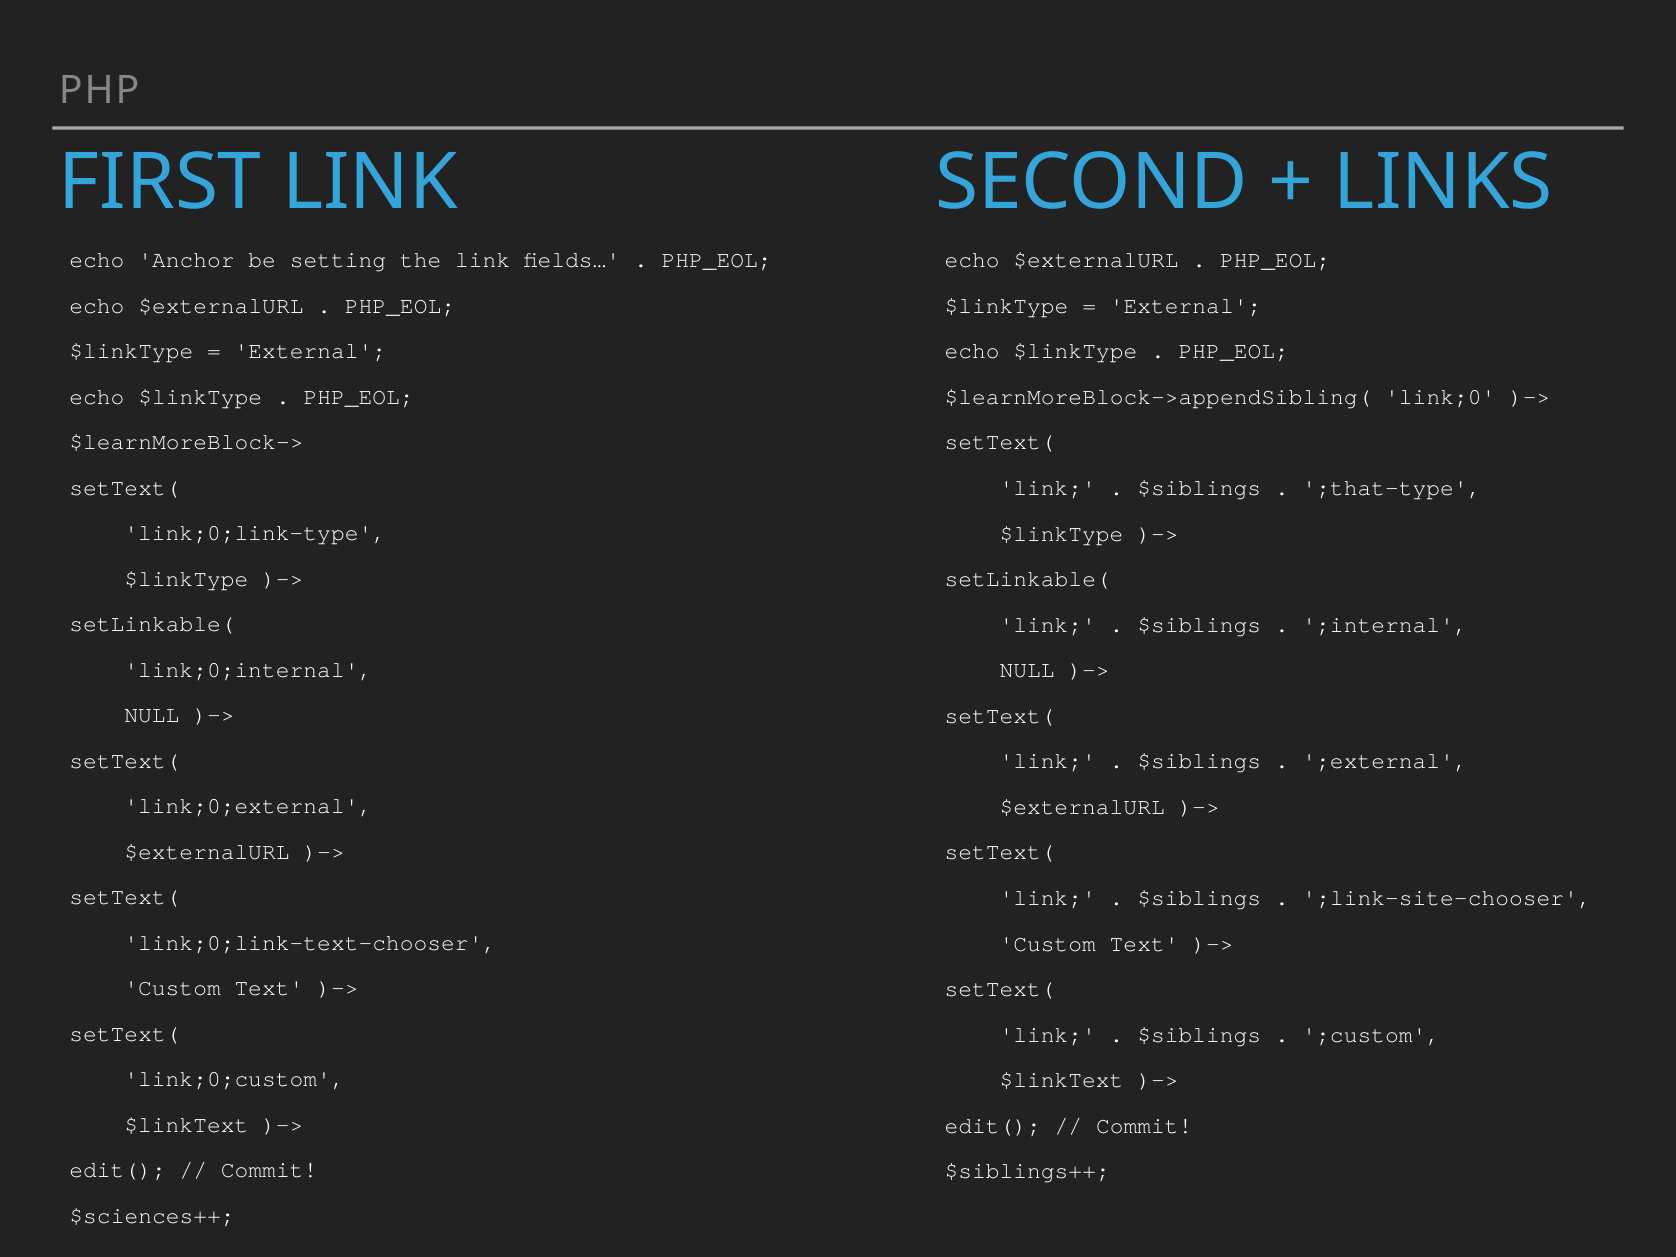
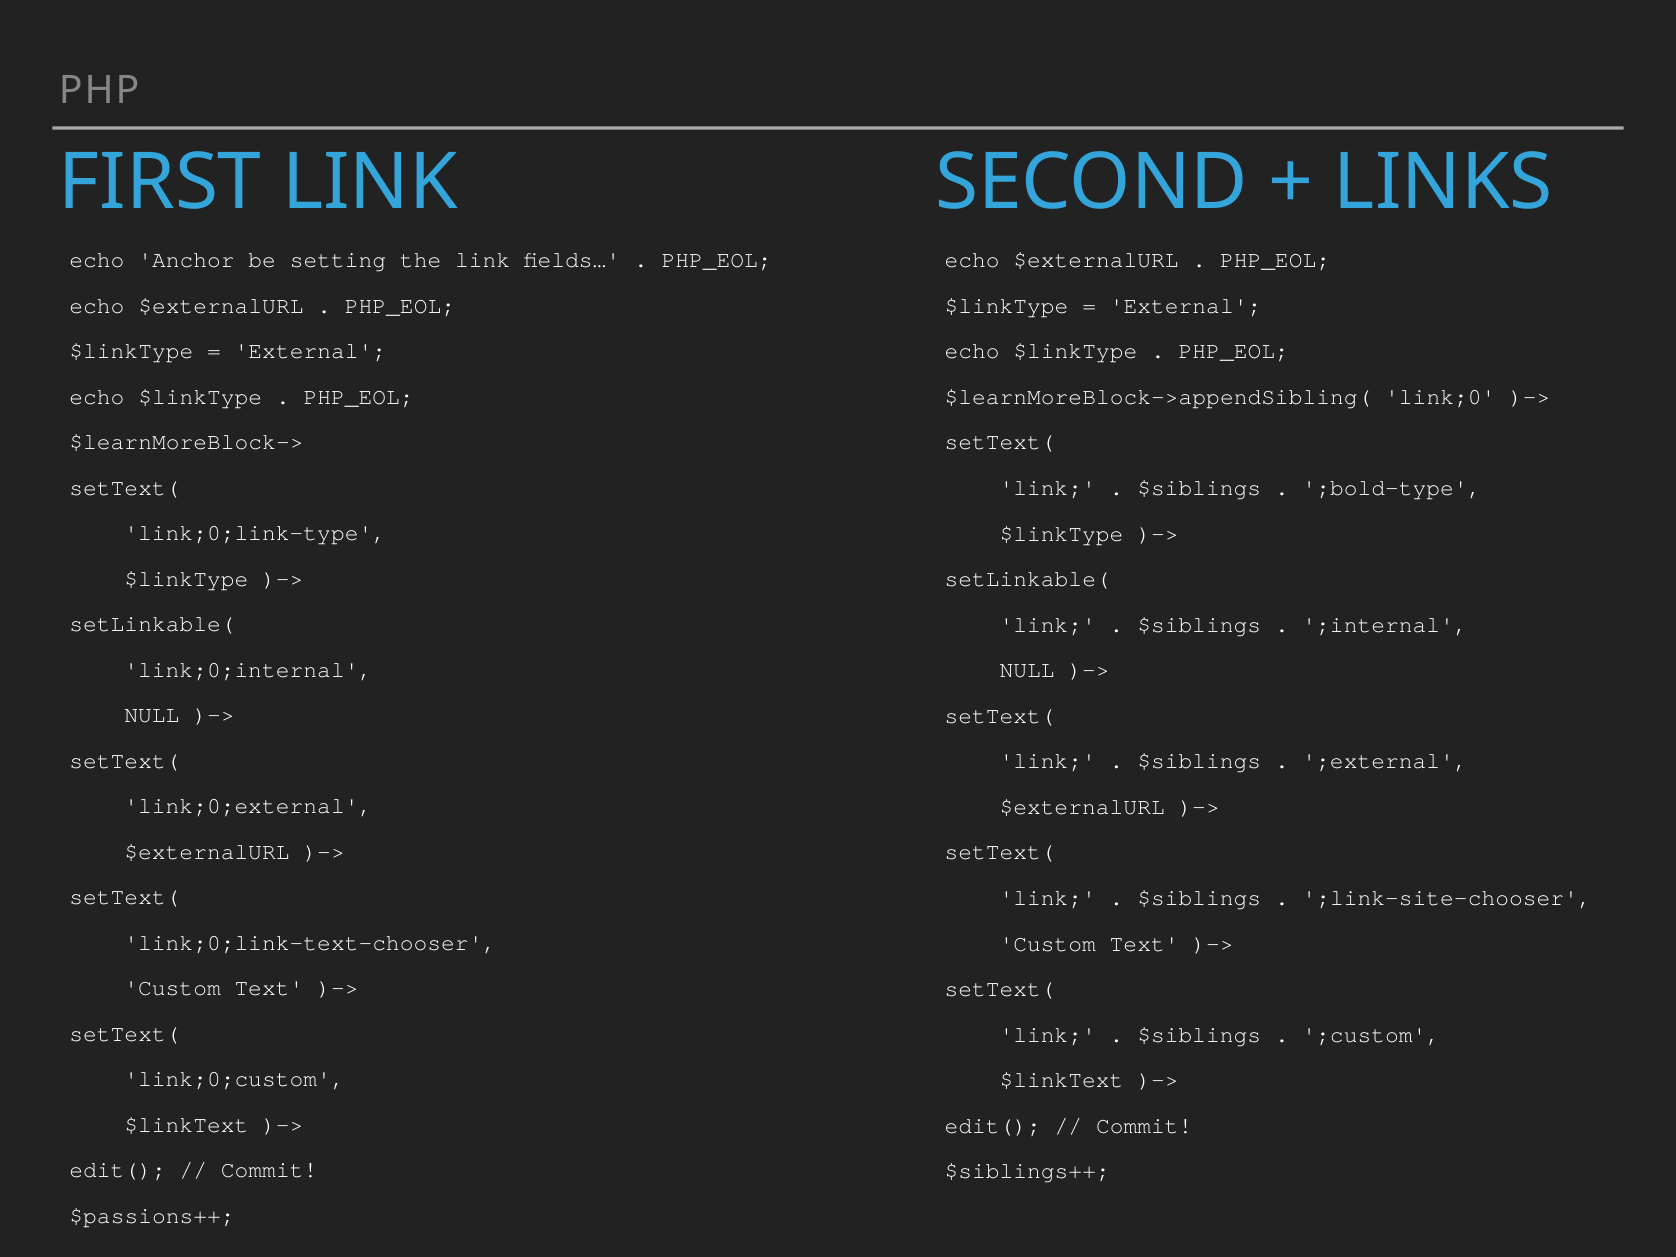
;that-type: ;that-type -> ;bold-type
$sciences++: $sciences++ -> $passions++
